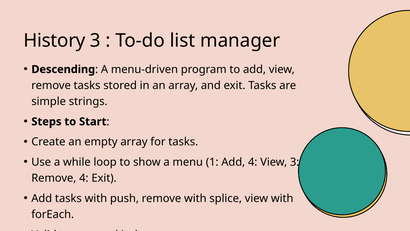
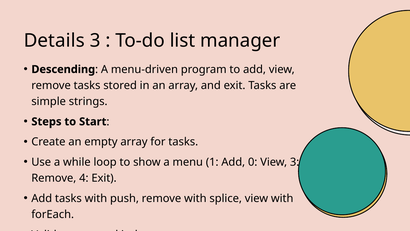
History: History -> Details
Add 4: 4 -> 0
